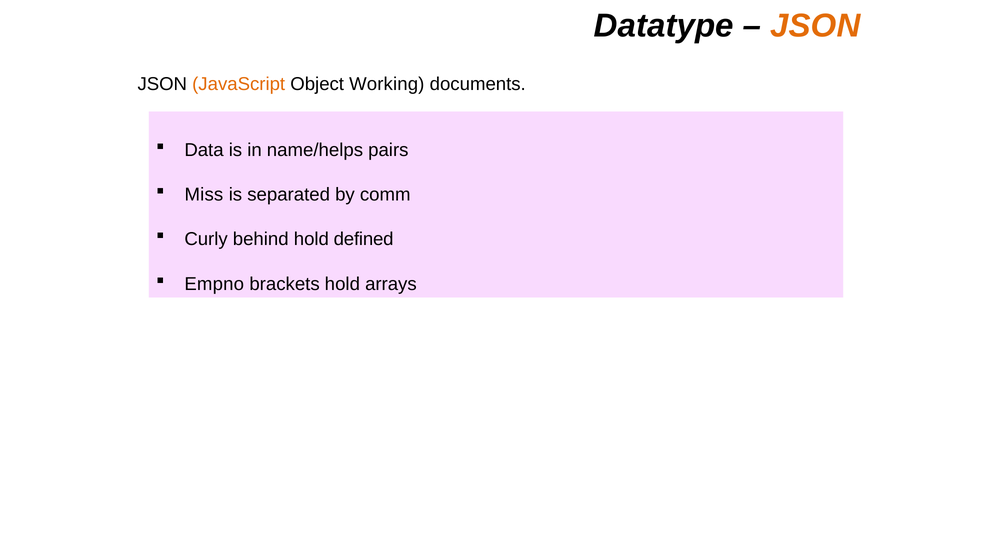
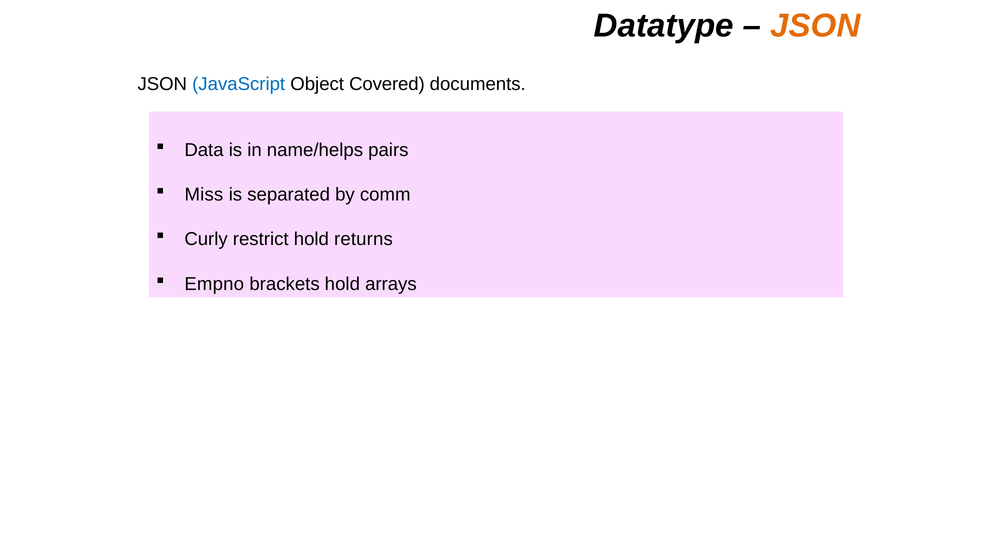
JavaScript colour: orange -> blue
Working: Working -> Covered
behind: behind -> restrict
defined: defined -> returns
